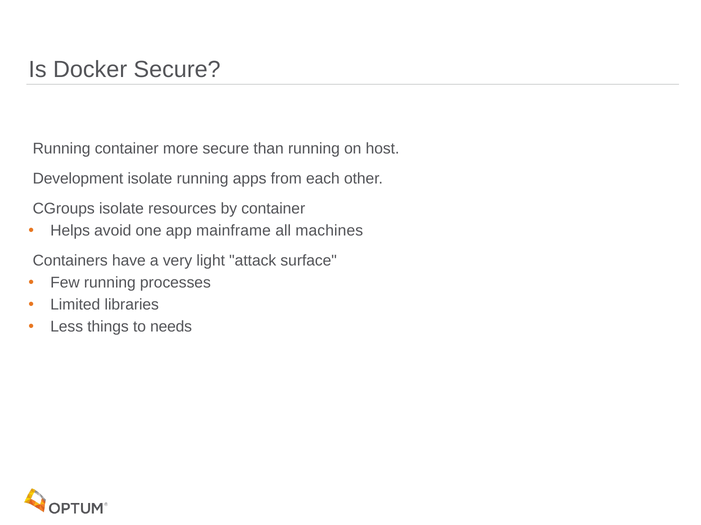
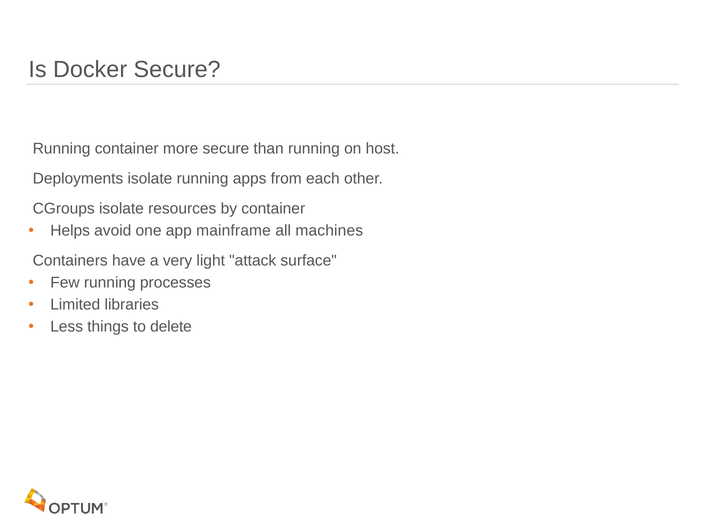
Development: Development -> Deployments
needs: needs -> delete
